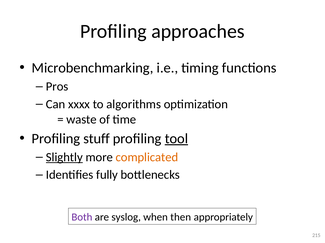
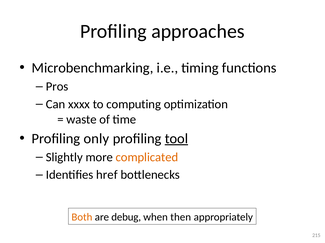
algorithms: algorithms -> computing
stuff: stuff -> only
Slightly underline: present -> none
fully: fully -> href
Both colour: purple -> orange
syslog: syslog -> debug
